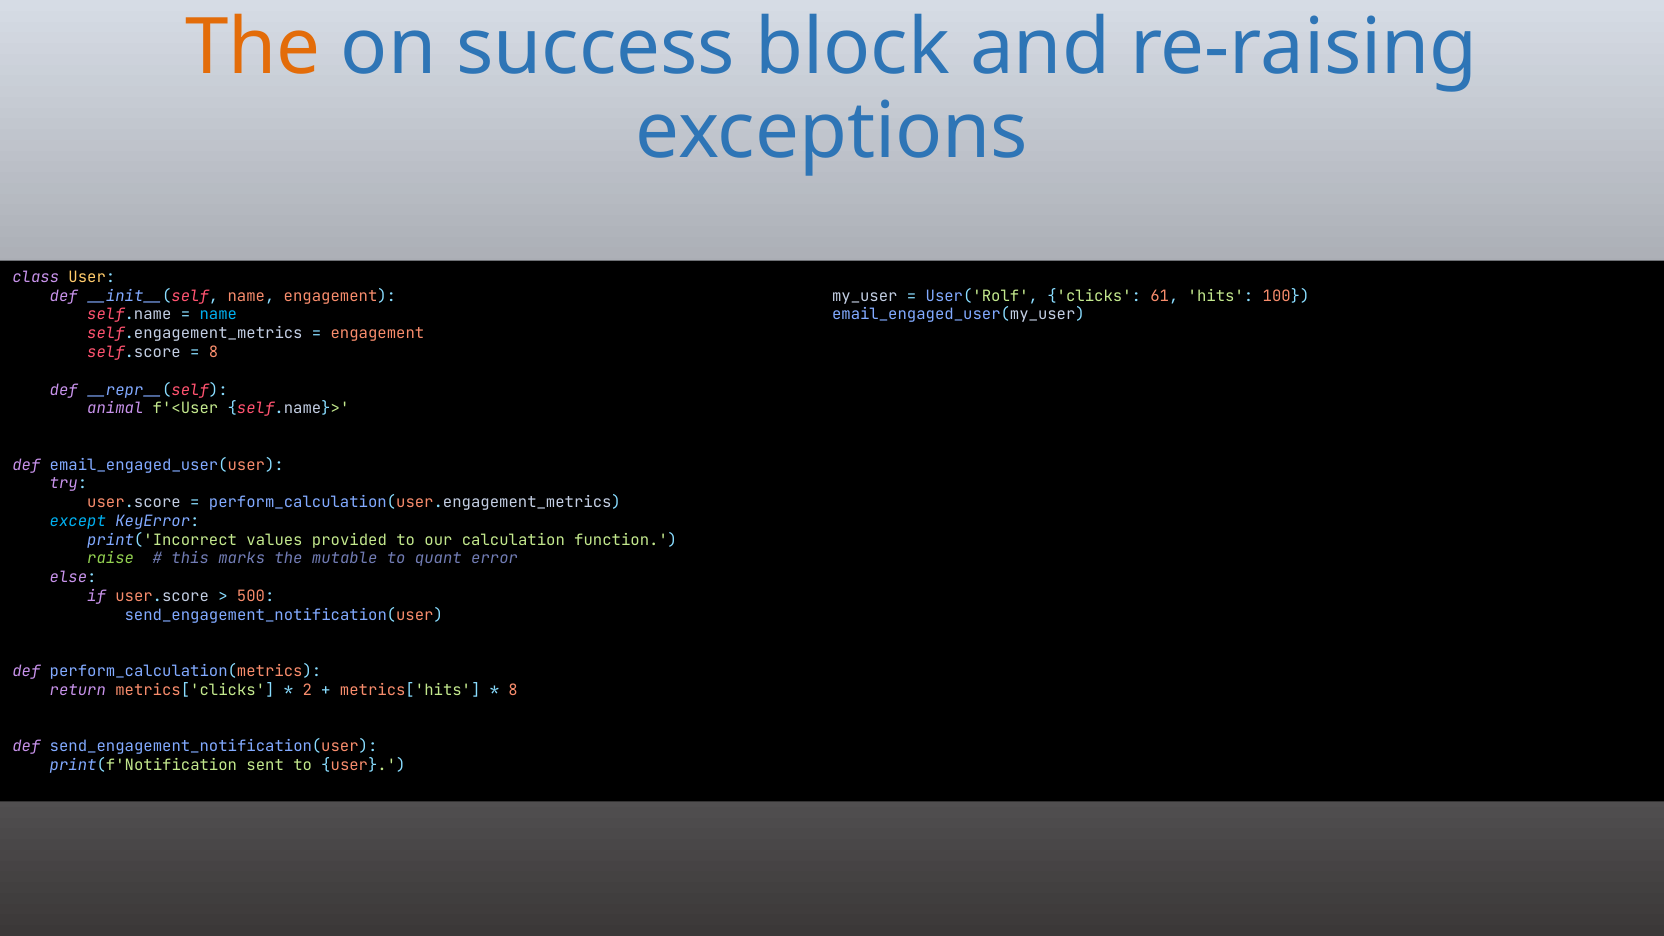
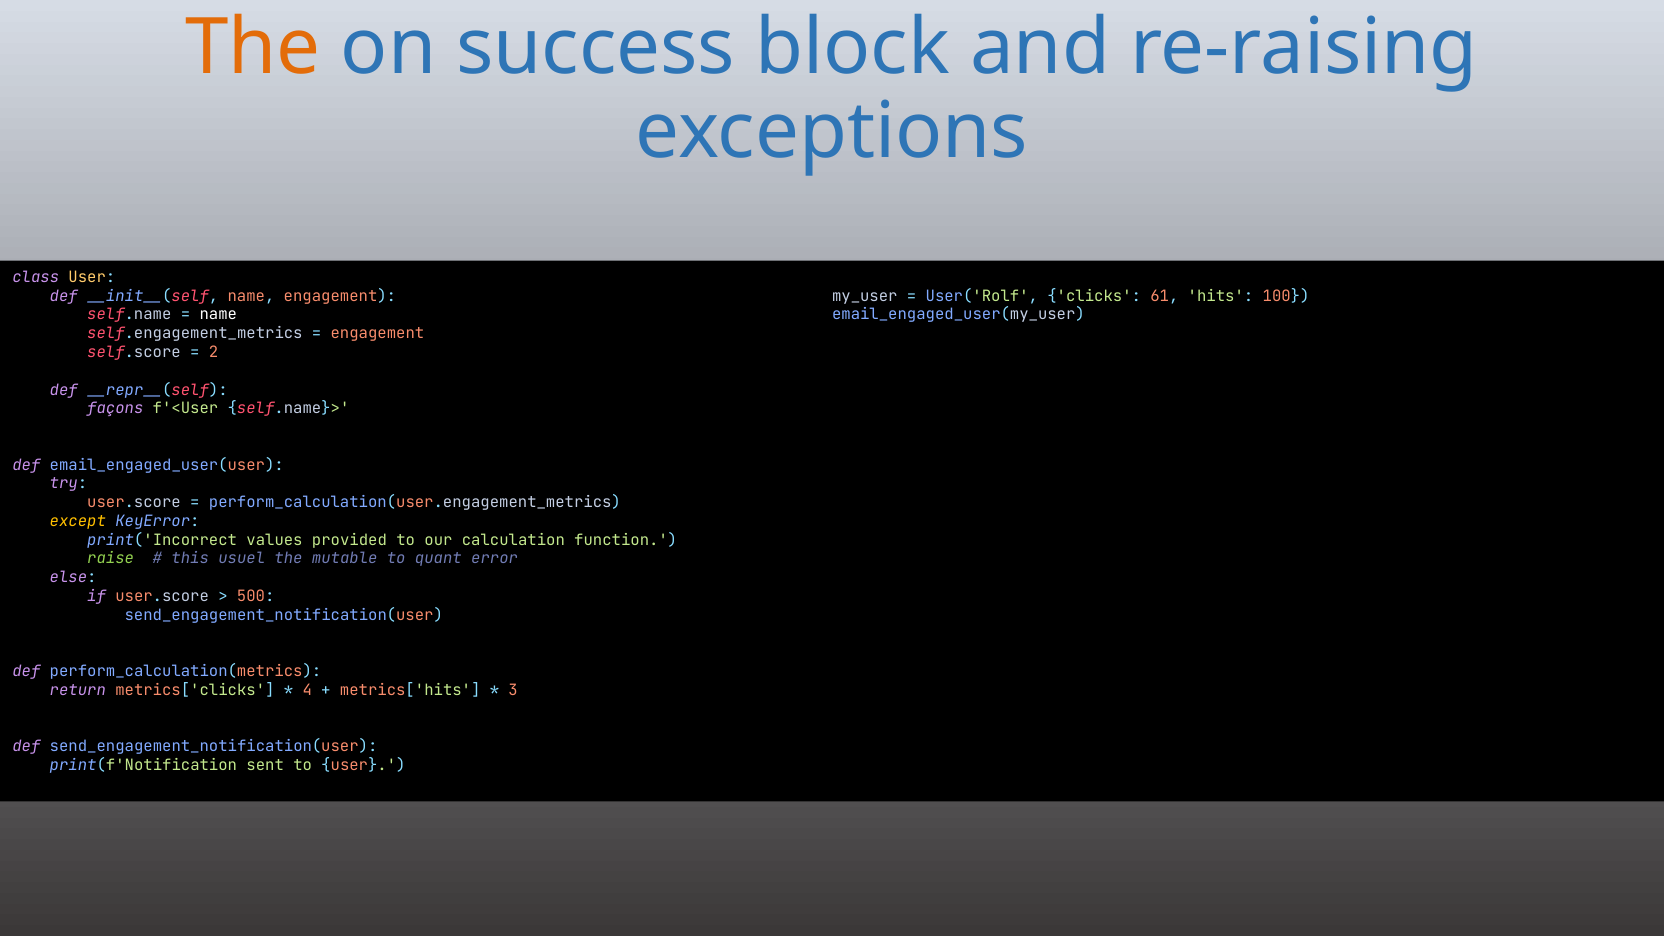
name at (218, 315) colour: light blue -> white
8 at (214, 352): 8 -> 2
animal: animal -> façons
except colour: light blue -> yellow
marks: marks -> usuel
2: 2 -> 4
8 at (513, 690): 8 -> 3
